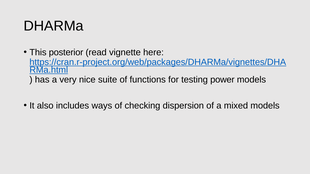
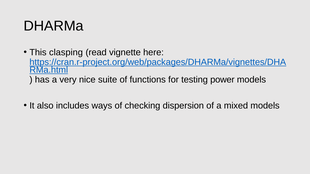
posterior: posterior -> clasping
